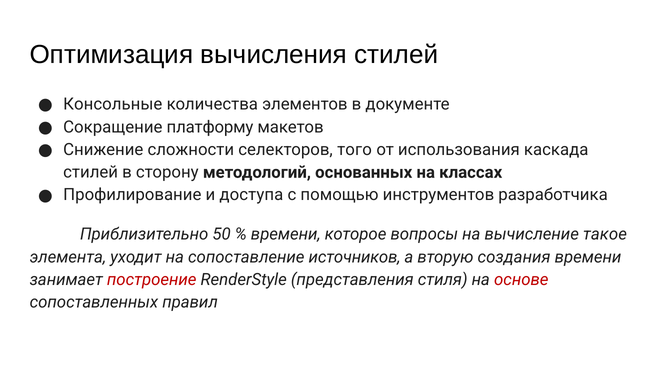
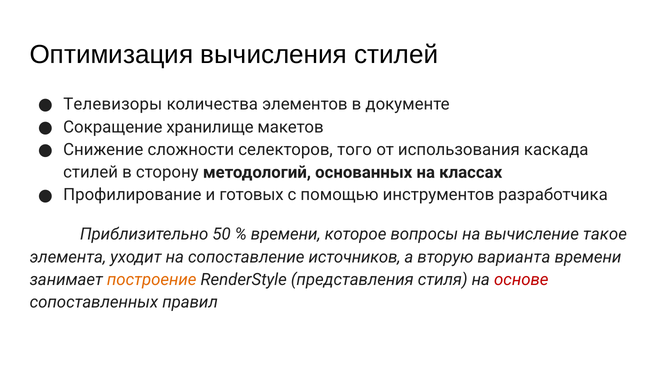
Консольные: Консольные -> Телевизоры
платформу: платформу -> хранилище
доступа: доступа -> готовых
создания: создания -> варианта
построение colour: red -> orange
